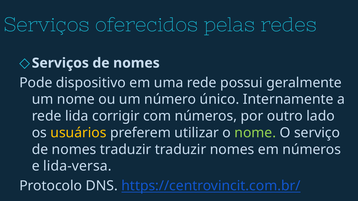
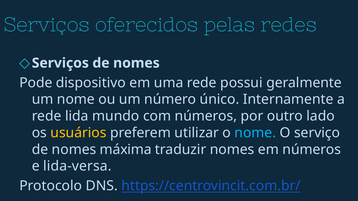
corrigir: corrigir -> mundo
nome at (255, 133) colour: light green -> light blue
nomes traduzir: traduzir -> máxima
